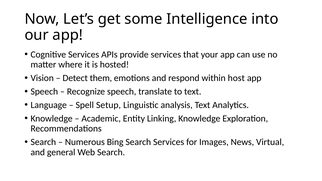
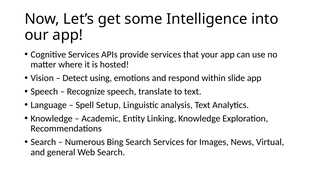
them: them -> using
host: host -> slide
